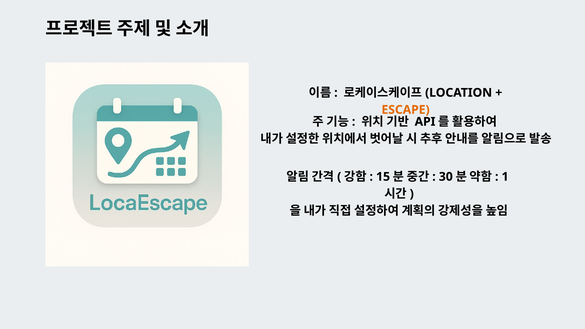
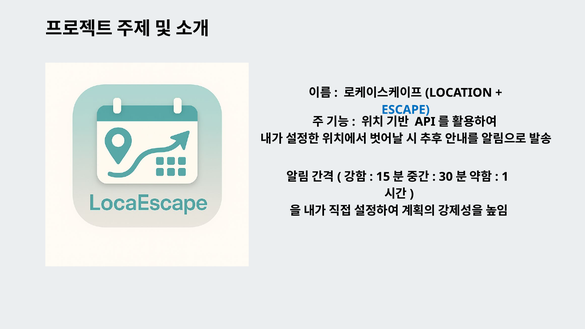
ESCAPE colour: orange -> blue
